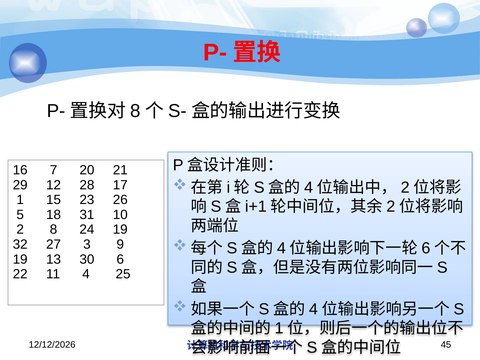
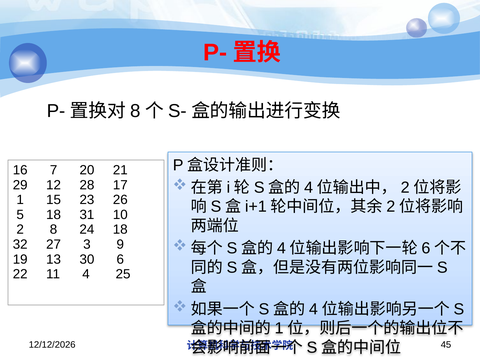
24 19: 19 -> 18
